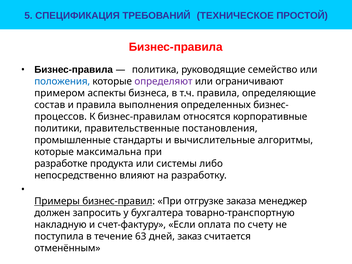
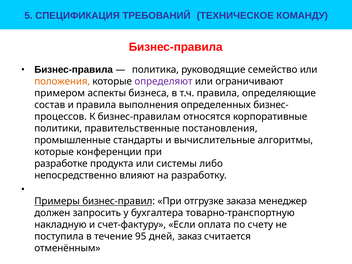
ПРОСТОЙ: ПРОСТОЙ -> КОМАНДУ
положения colour: blue -> orange
максимальна: максимальна -> конференции
63: 63 -> 95
